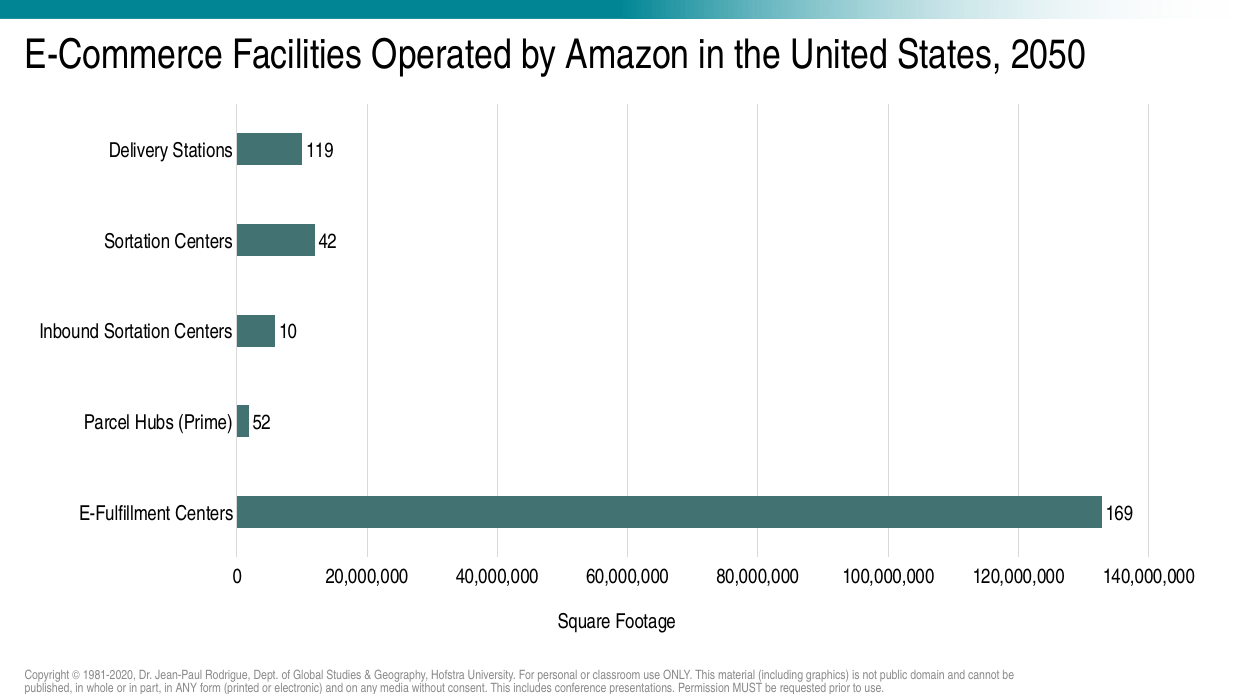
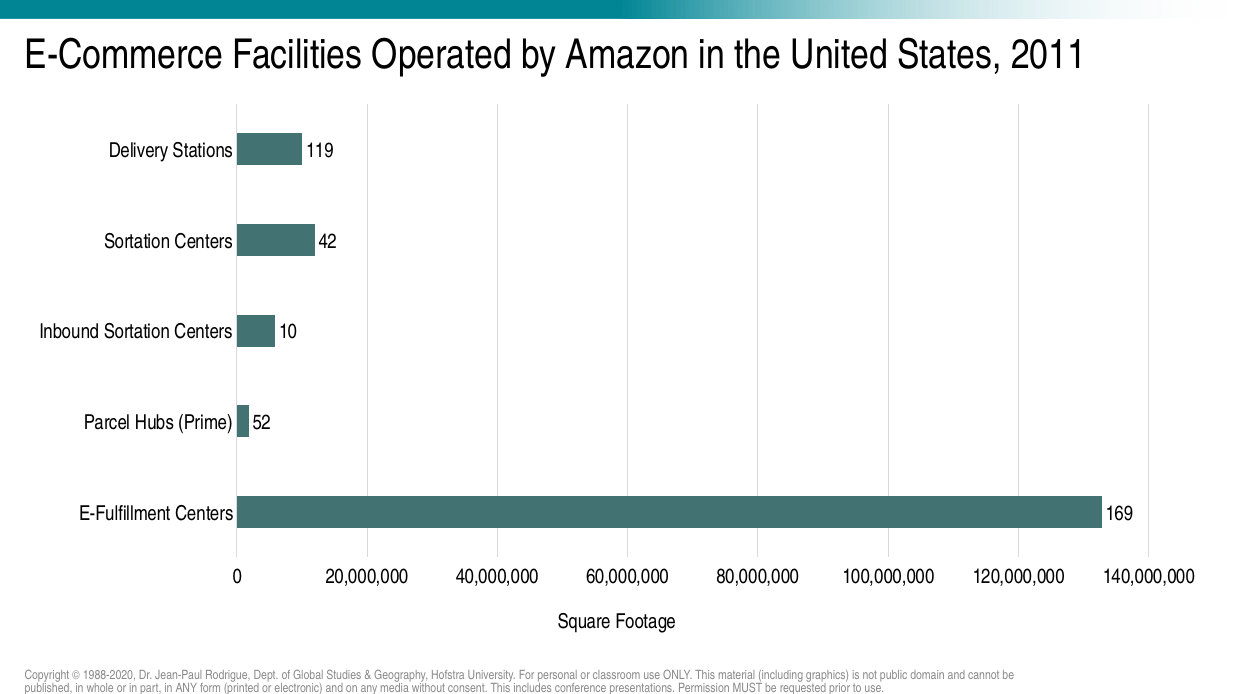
2050: 2050 -> 2011
1981-2020: 1981-2020 -> 1988-2020
